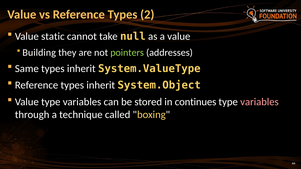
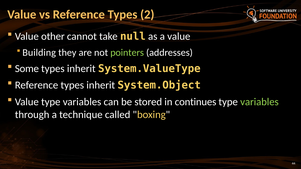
static: static -> other
Same: Same -> Some
variables at (259, 102) colour: pink -> light green
